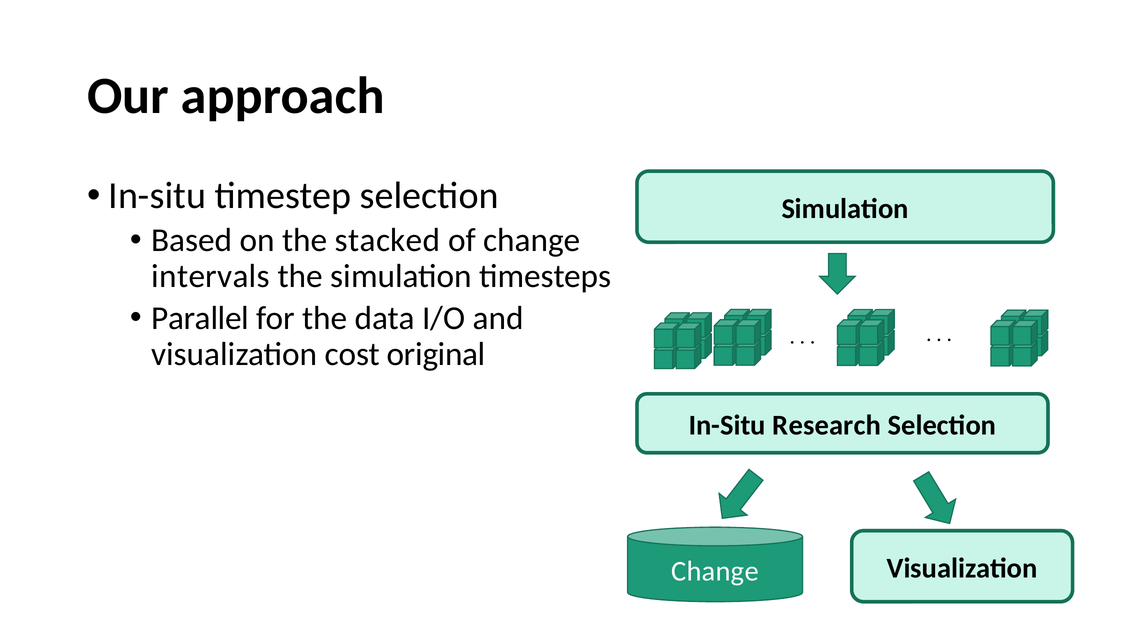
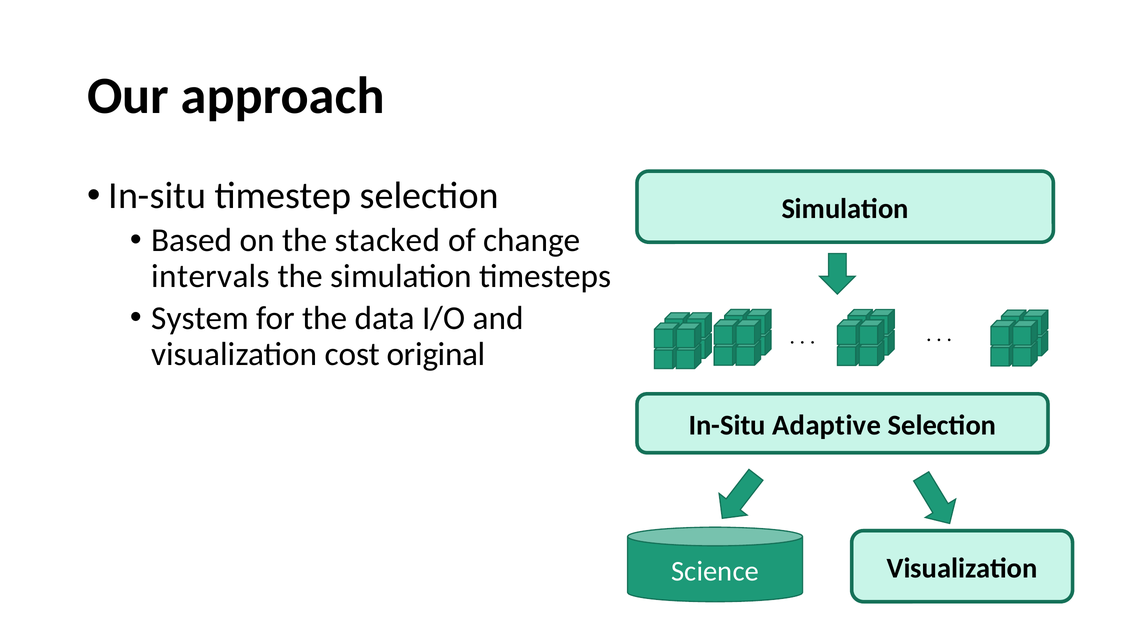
Parallel: Parallel -> System
Research: Research -> Adaptive
Change at (715, 571): Change -> Science
